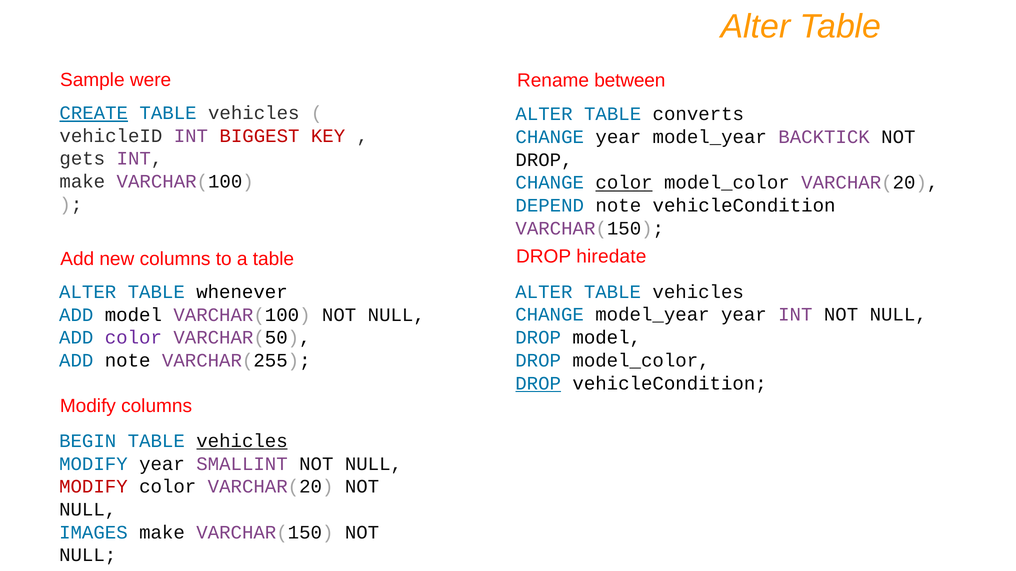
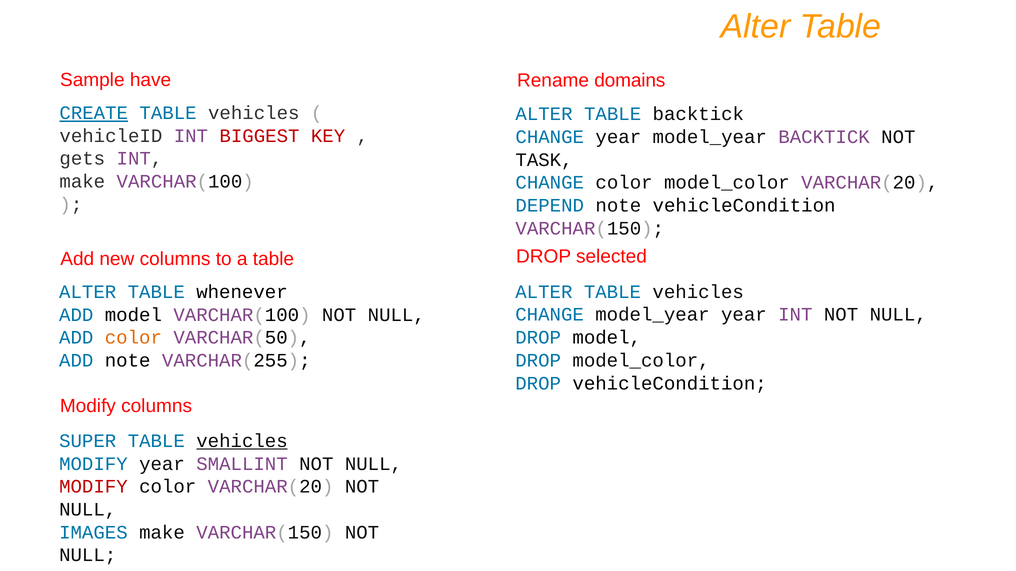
were: were -> have
between: between -> domains
TABLE converts: converts -> backtick
DROP at (544, 160): DROP -> TASK
color at (624, 183) underline: present -> none
hiredate: hiredate -> selected
color at (133, 338) colour: purple -> orange
DROP at (538, 384) underline: present -> none
BEGIN: BEGIN -> SUPER
